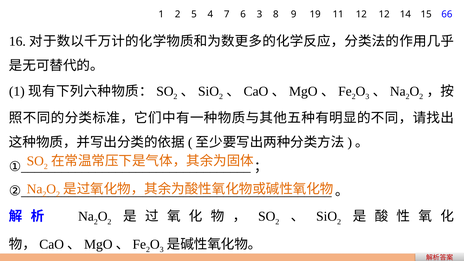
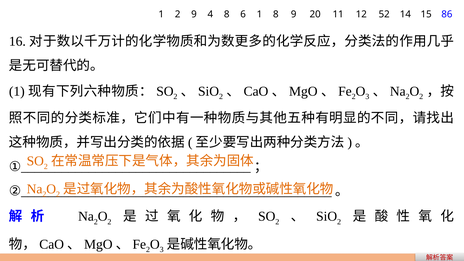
2 5: 5 -> 9
4 7: 7 -> 8
6 3: 3 -> 1
19: 19 -> 20
12 12: 12 -> 52
66: 66 -> 86
